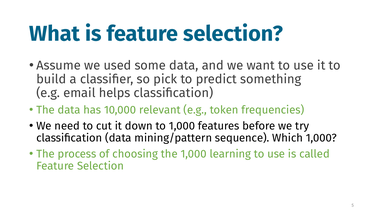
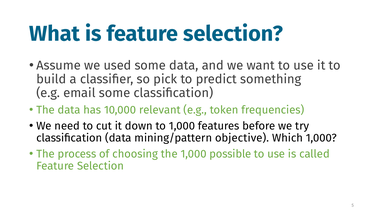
email helps: helps -> some
sequence: sequence -> objective
learning: learning -> possible
